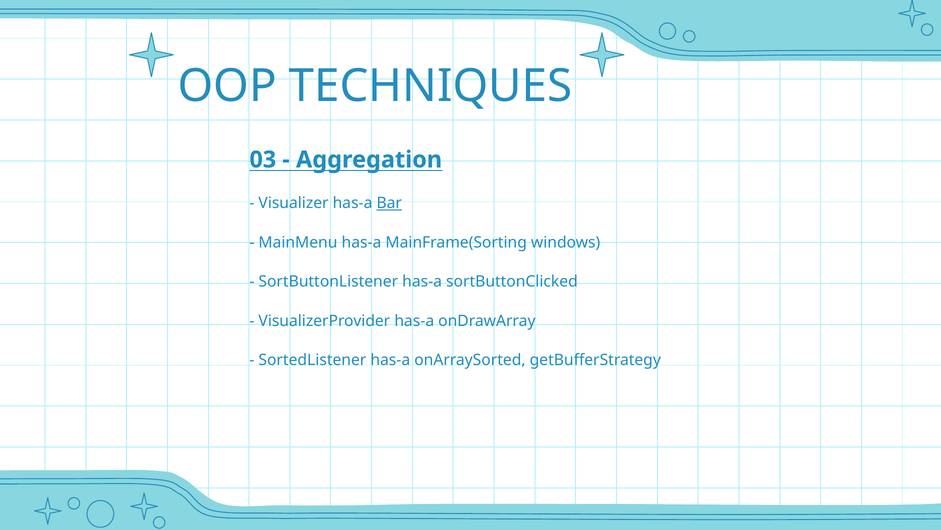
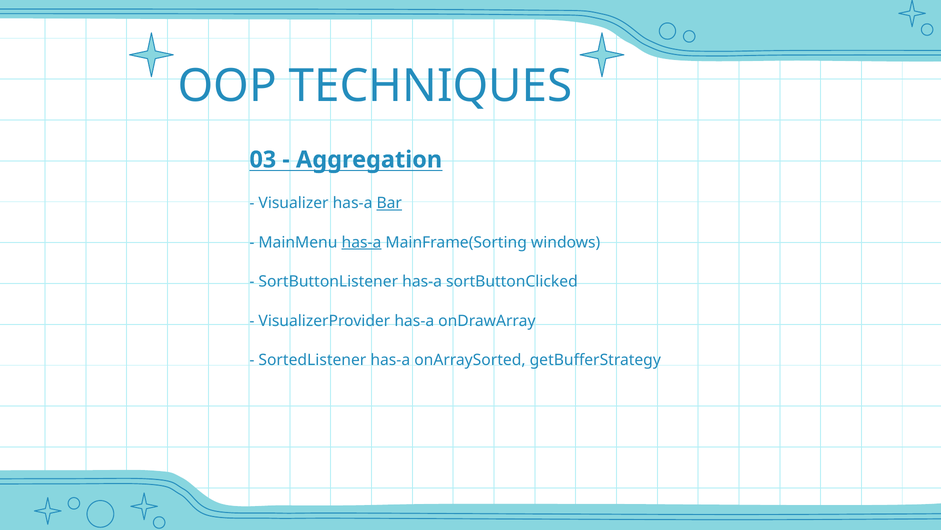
has-a at (361, 242) underline: none -> present
